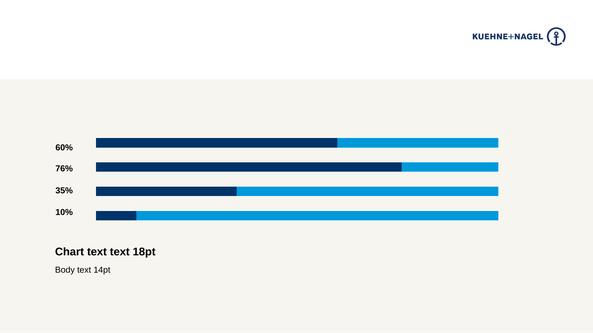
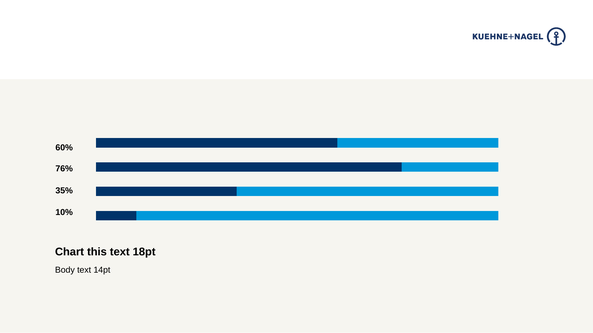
Chart text: text -> this
